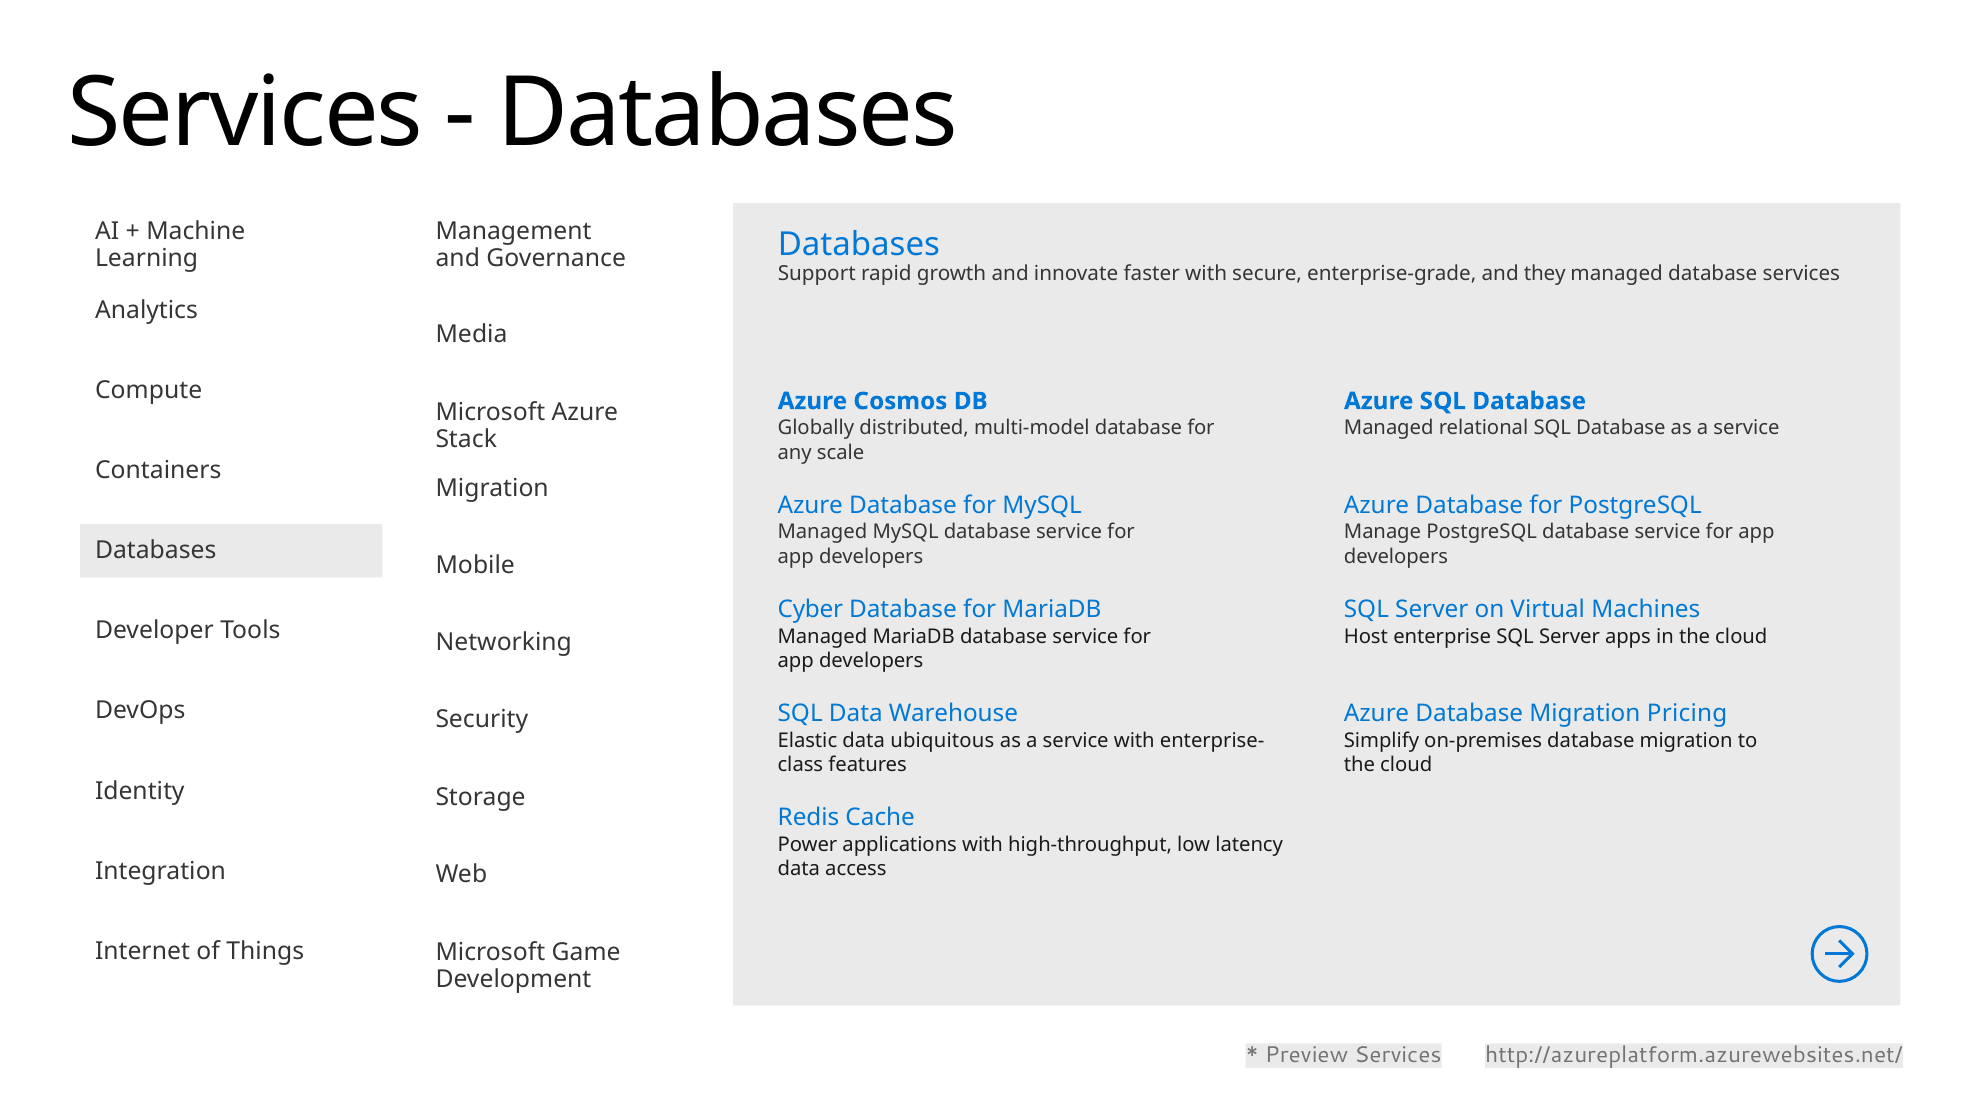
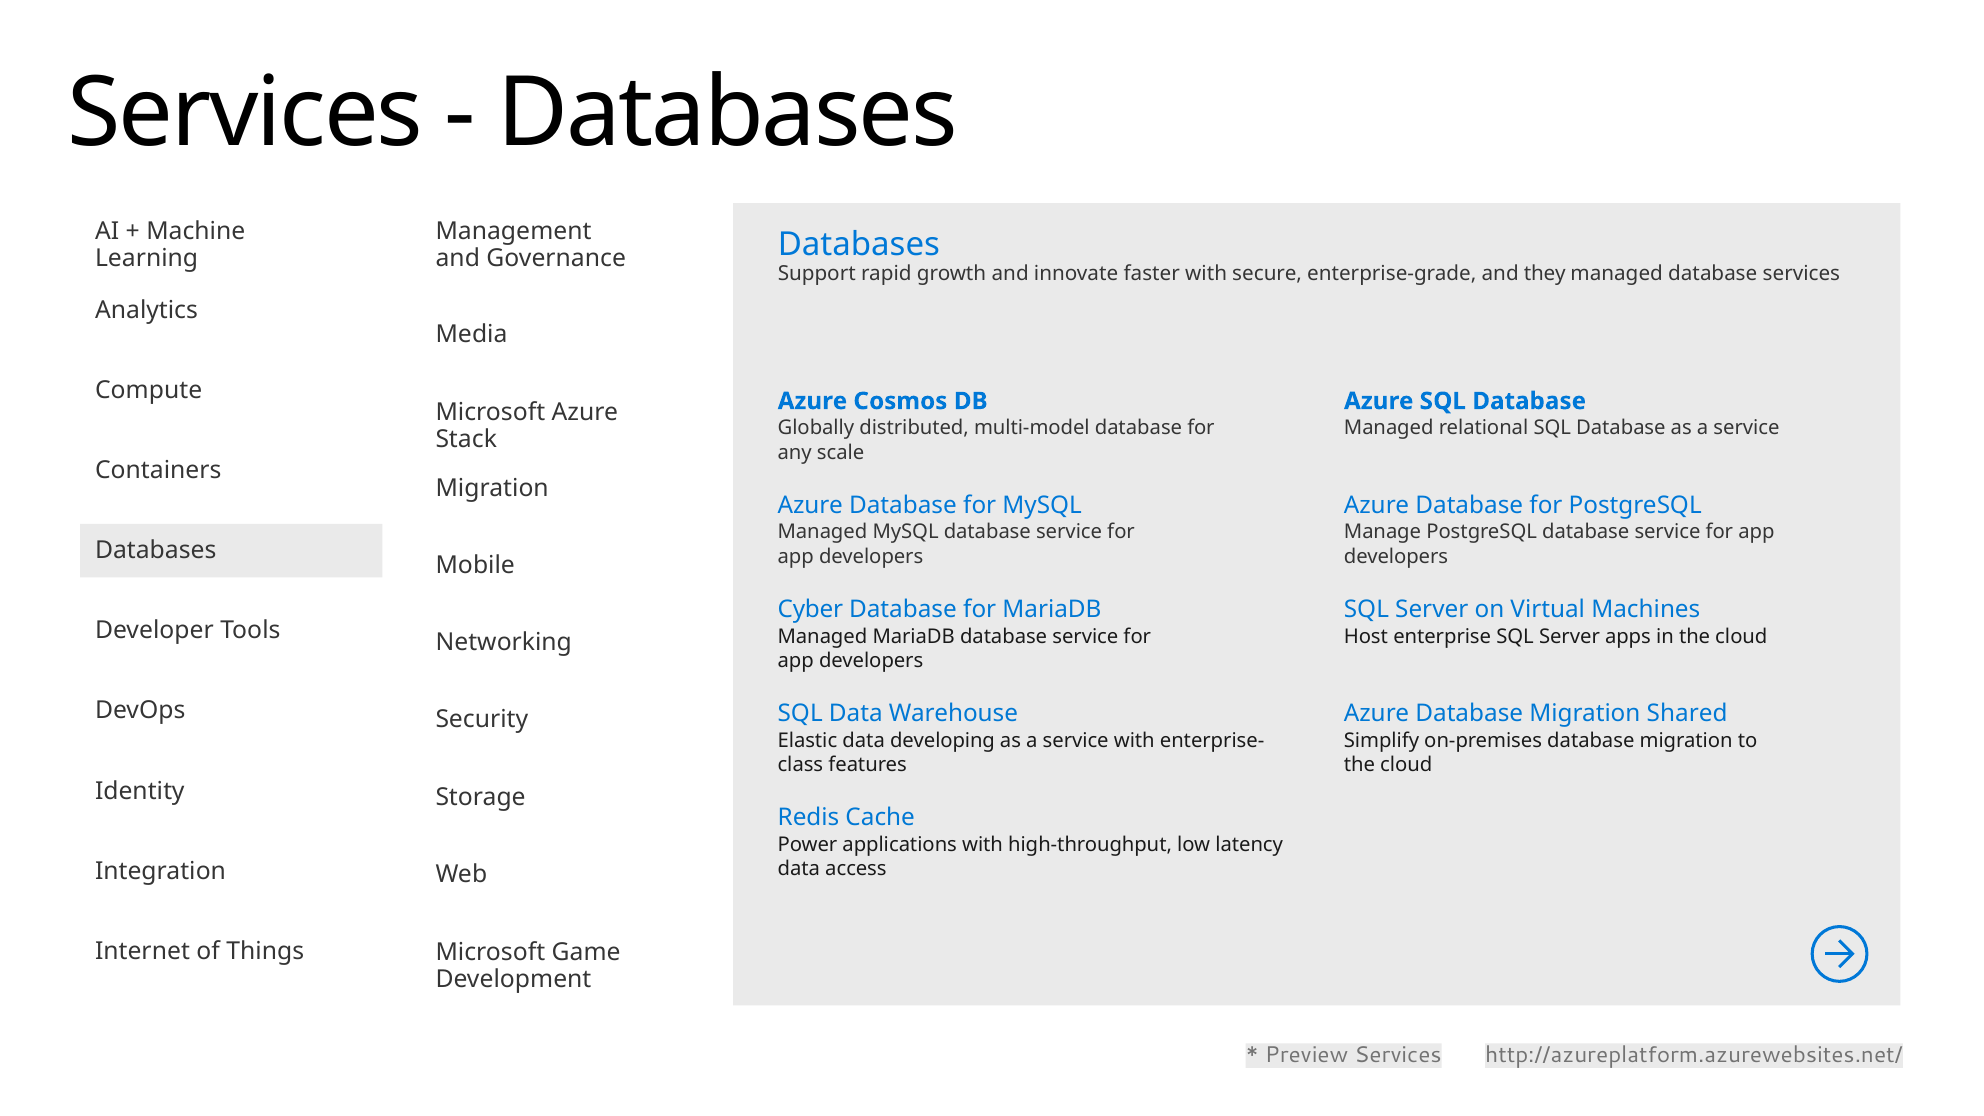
Pricing: Pricing -> Shared
ubiquitous: ubiquitous -> developing
